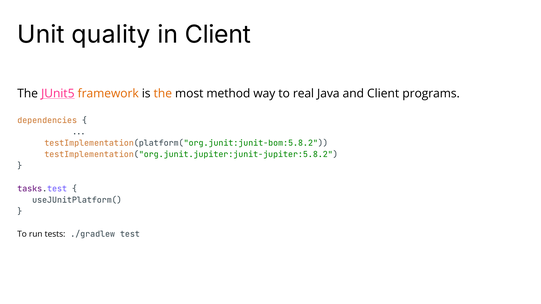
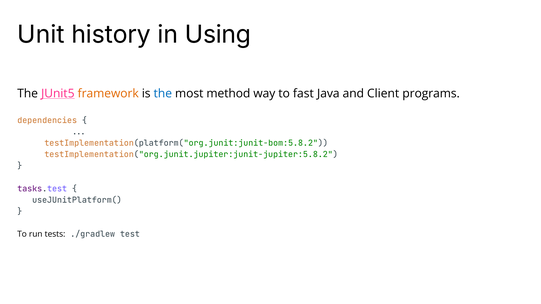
quality: quality -> history
in Client: Client -> Using
the at (163, 94) colour: orange -> blue
real: real -> fast
